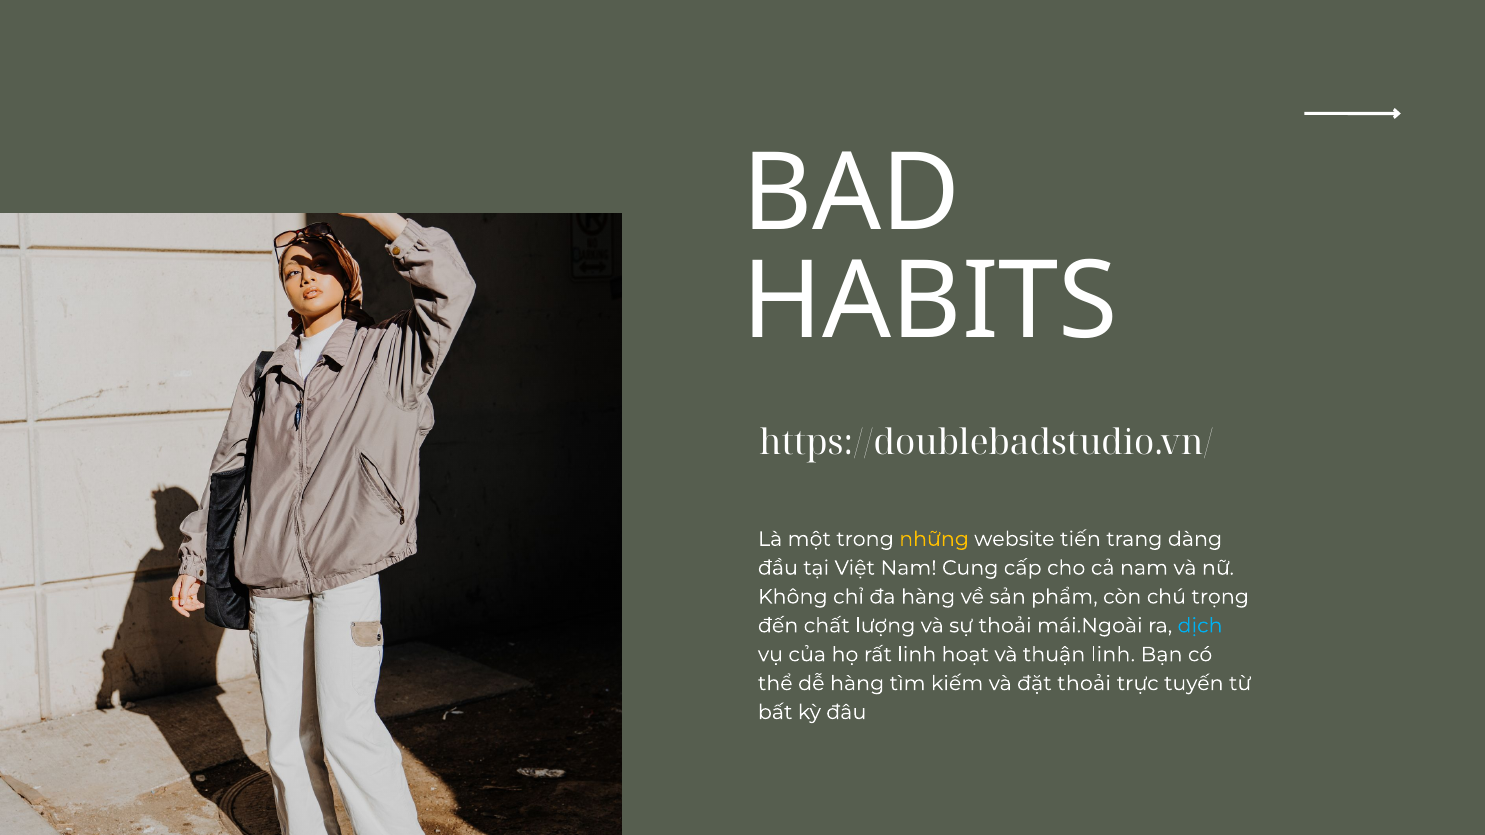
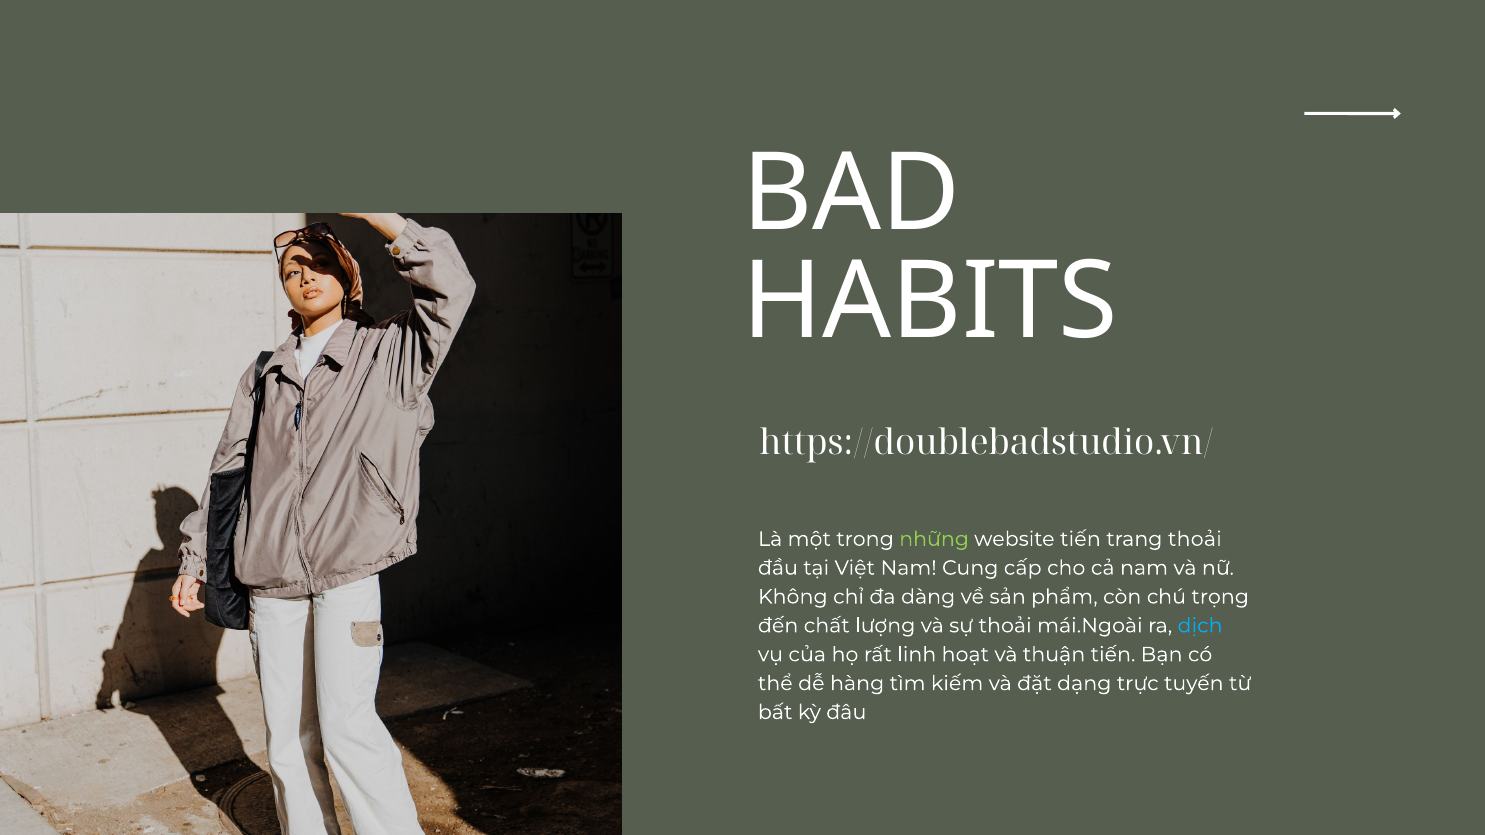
những colour: yellow -> light green
trang dàng: dàng -> thoải
đa hàng: hàng -> dàng
thuận linh: linh -> tiến
đặt thoải: thoải -> dạng
